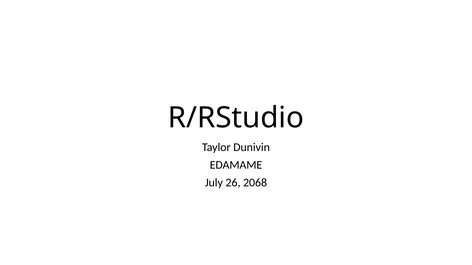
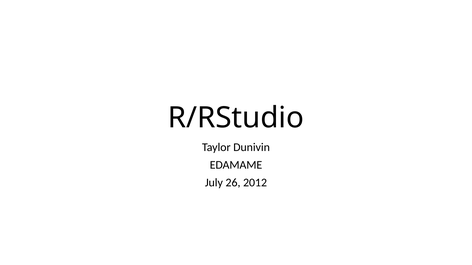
2068: 2068 -> 2012
